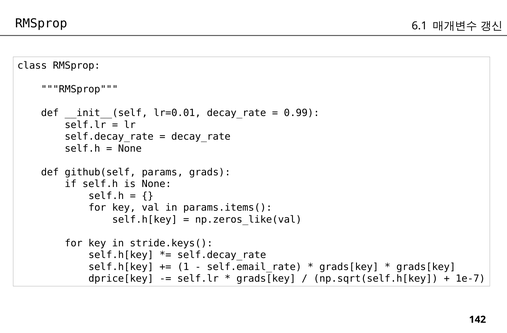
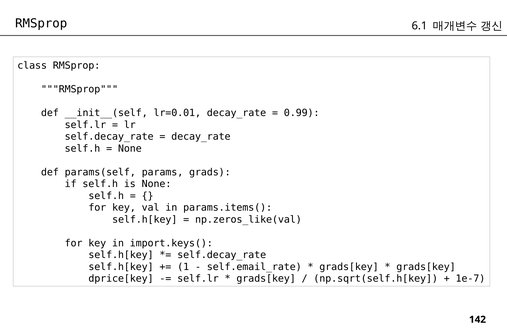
github(self: github(self -> params(self
stride.keys(: stride.keys( -> import.keys(
